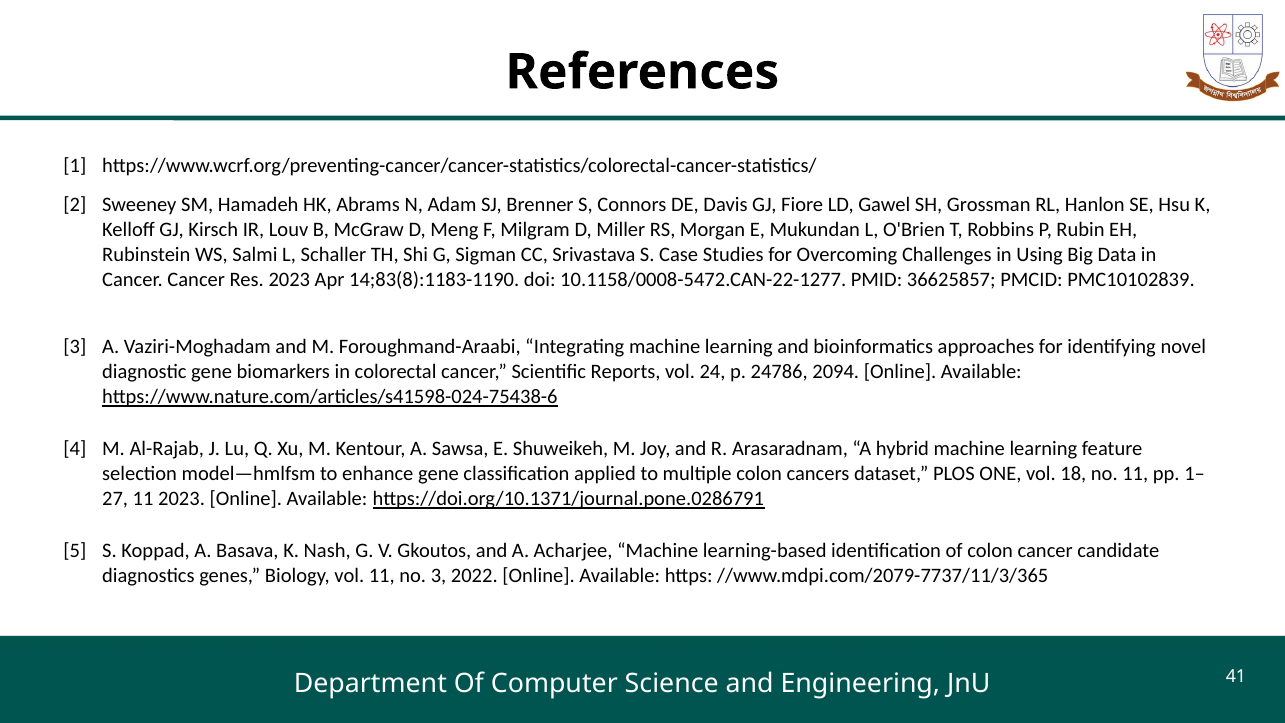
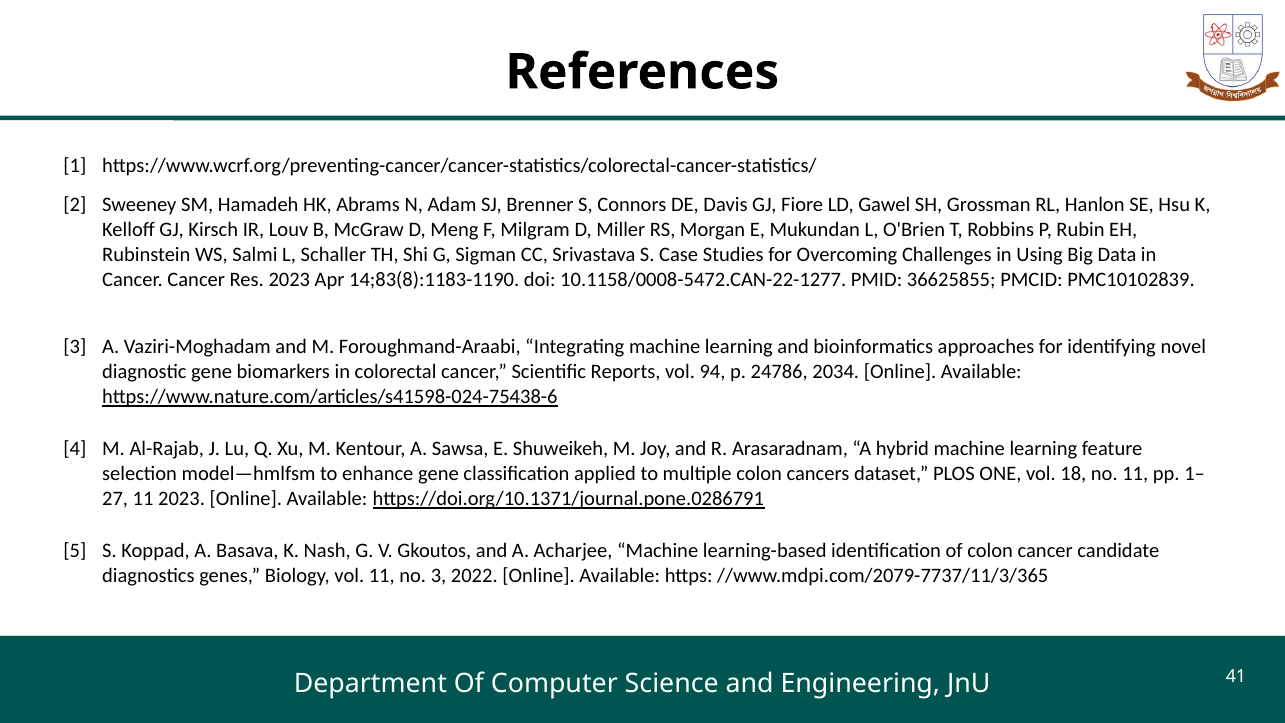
36625857: 36625857 -> 36625855
24: 24 -> 94
2094: 2094 -> 2034
